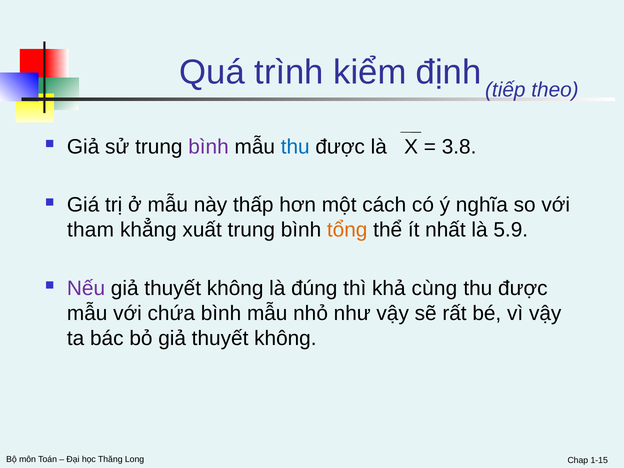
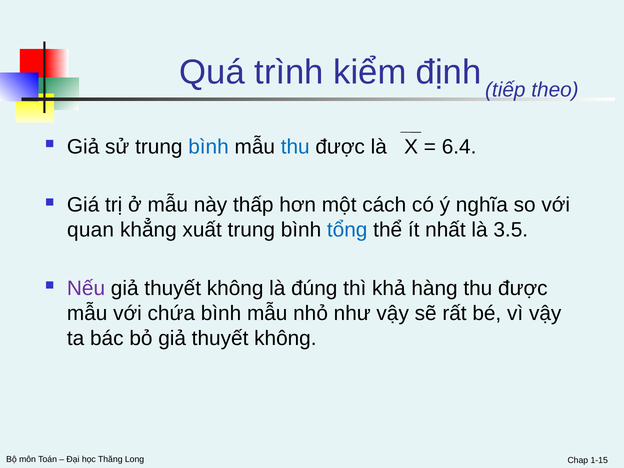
bình at (209, 147) colour: purple -> blue
3.8: 3.8 -> 6.4
tham: tham -> quan
tổng colour: orange -> blue
5.9: 5.9 -> 3.5
cùng: cùng -> hàng
